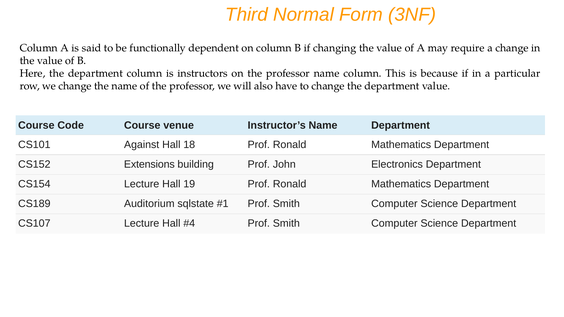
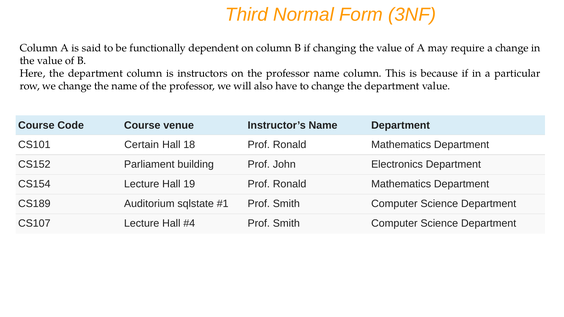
Against: Against -> Certain
Extensions: Extensions -> Parliament
